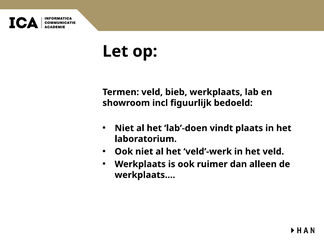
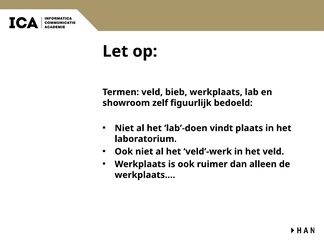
incl: incl -> zelf
